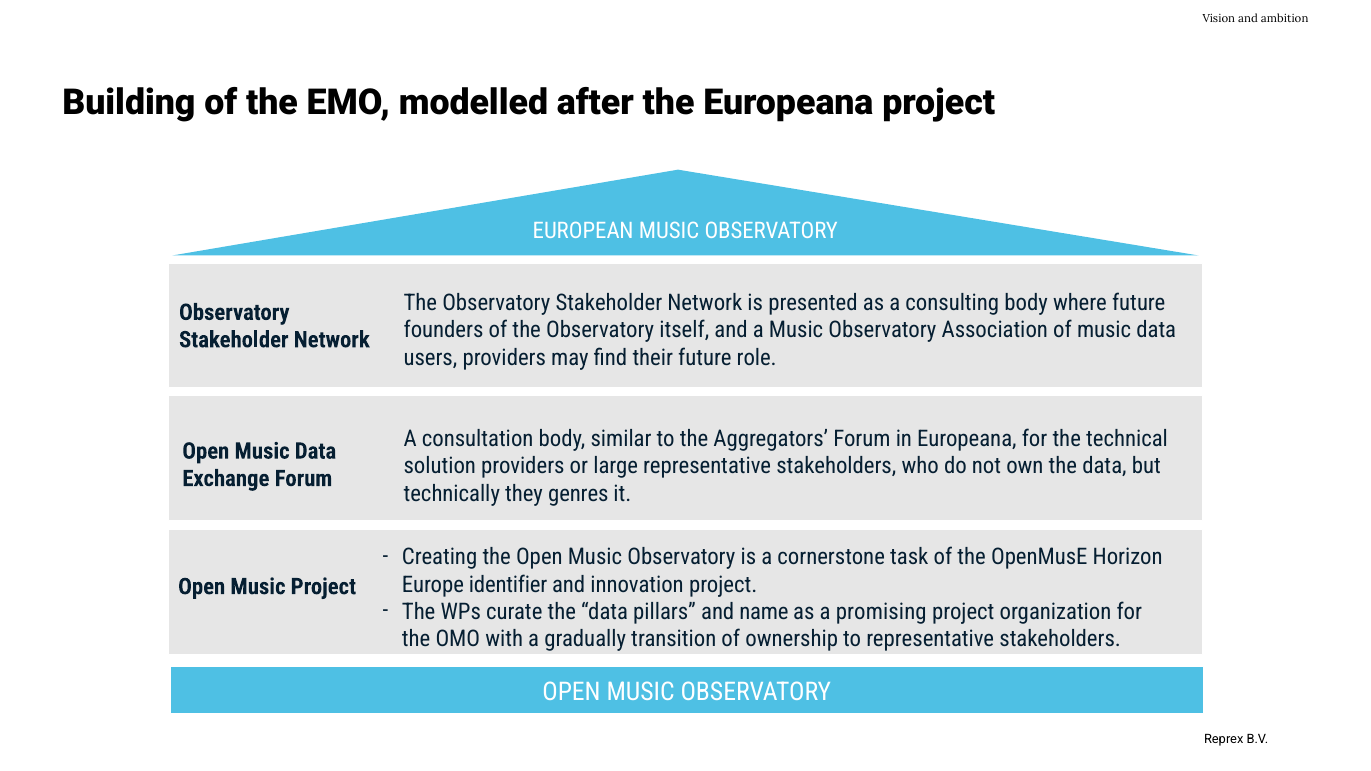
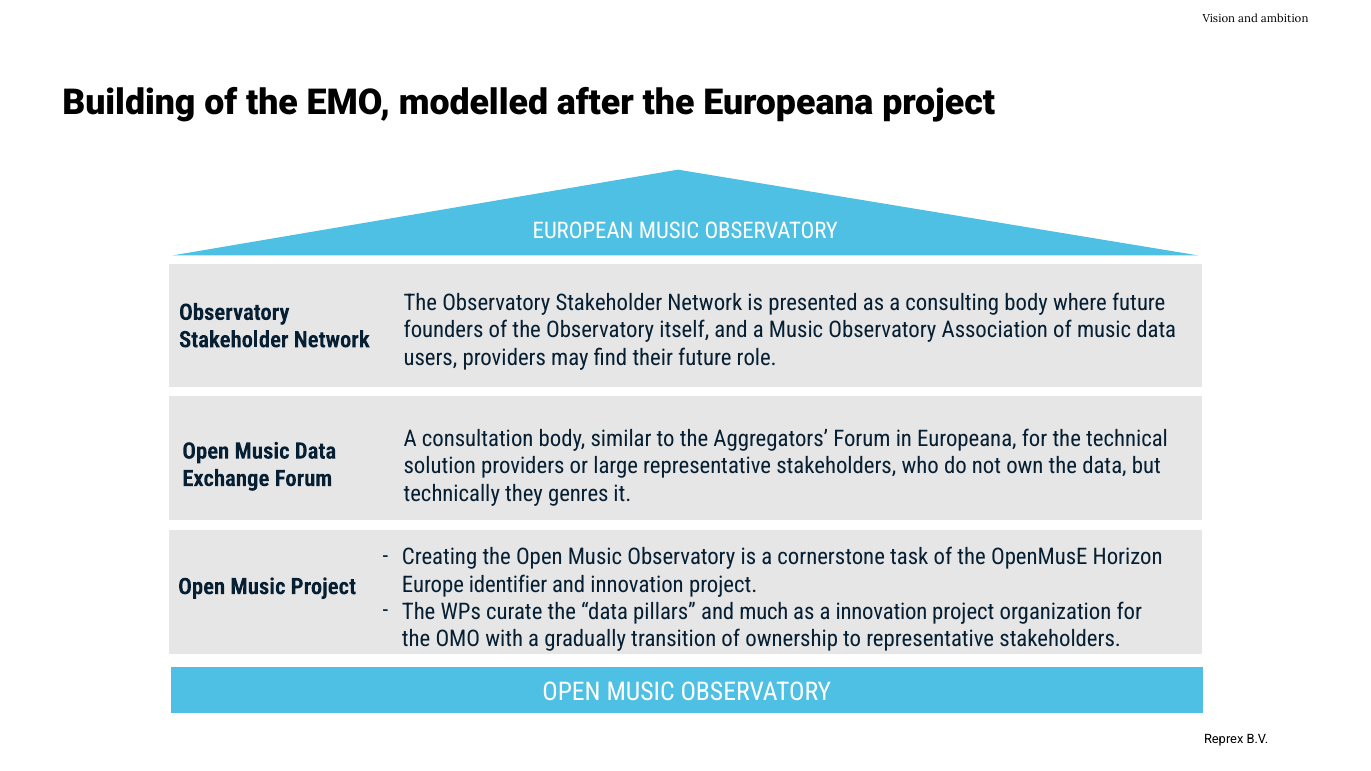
name: name -> much
a promising: promising -> innovation
